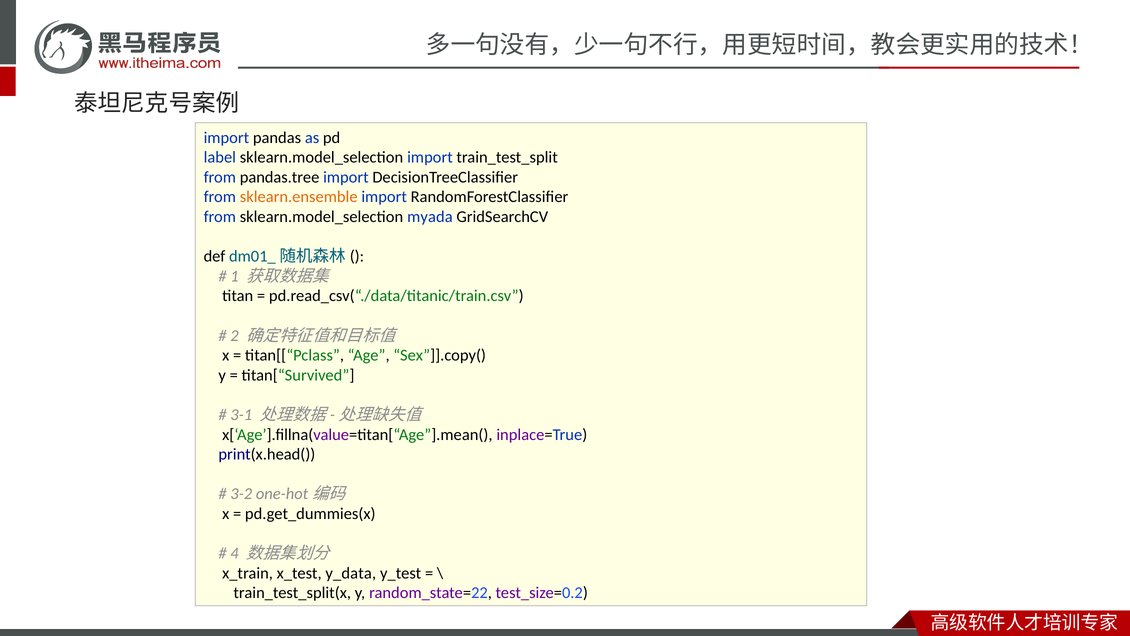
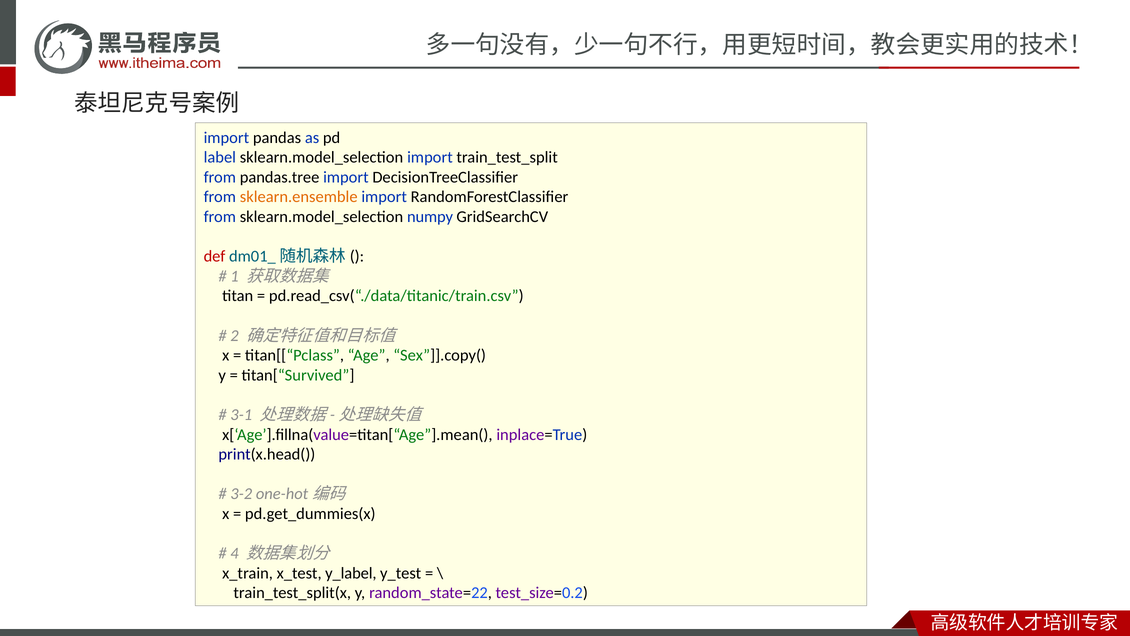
myada: myada -> numpy
def colour: black -> red
y_data: y_data -> y_label
